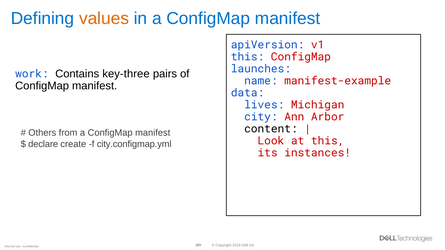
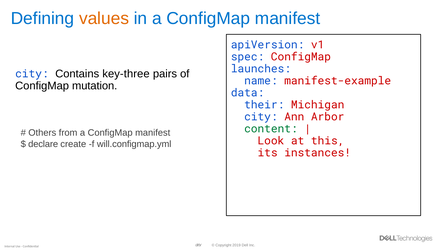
this at (248, 57): this -> spec
work at (32, 74): work -> city
manifest at (95, 86): manifest -> mutation
lives: lives -> their
content colour: black -> green
city.configmap.yml: city.configmap.yml -> will.configmap.yml
